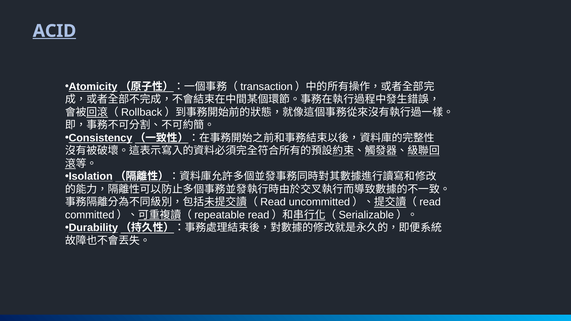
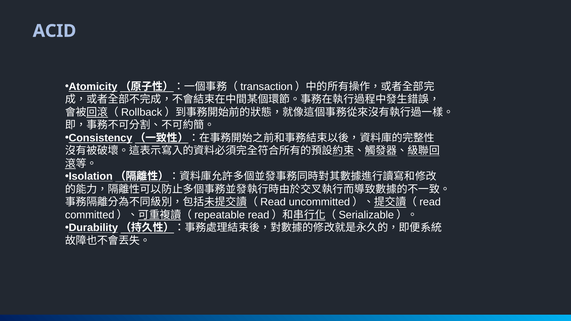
ACID underline: present -> none
